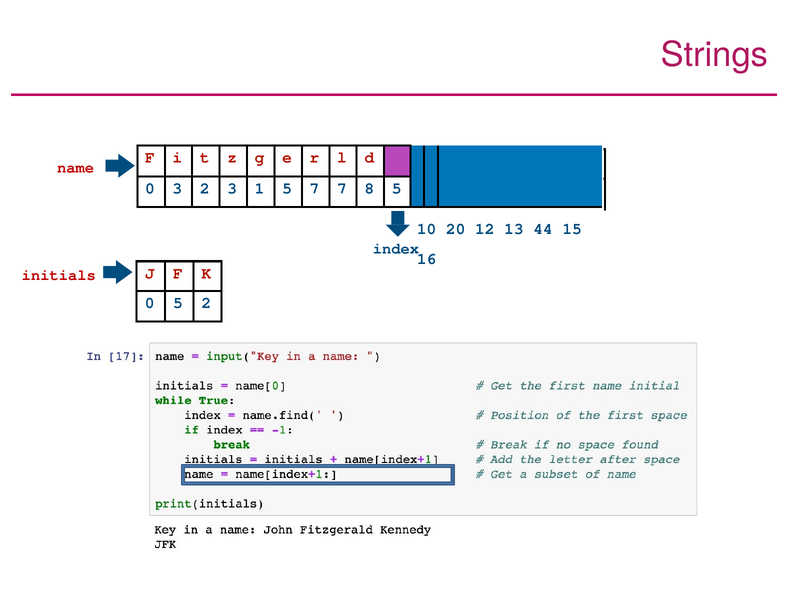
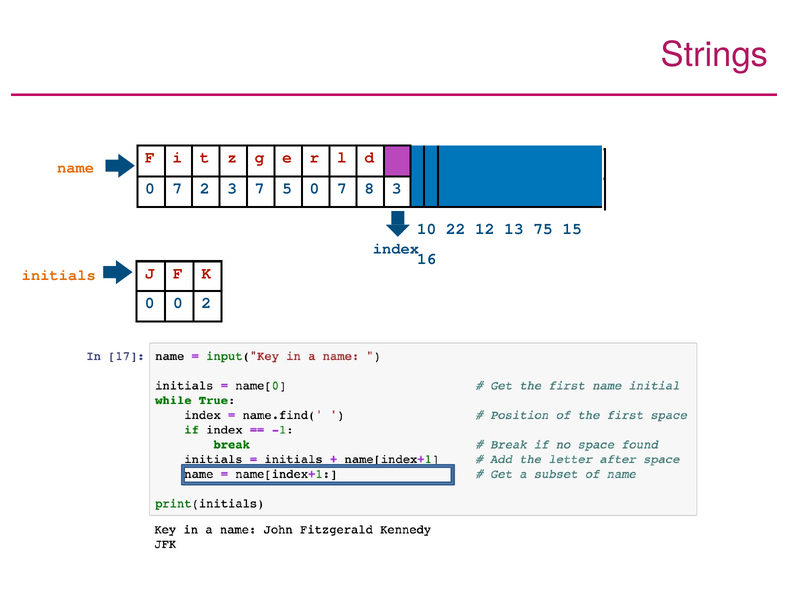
name colour: red -> orange
3 at (177, 188): 3 -> 7
3 1: 1 -> 7
5 7: 7 -> 0
8 5: 5 -> 3
20: 20 -> 22
44: 44 -> 75
initials colour: red -> orange
0 5: 5 -> 0
